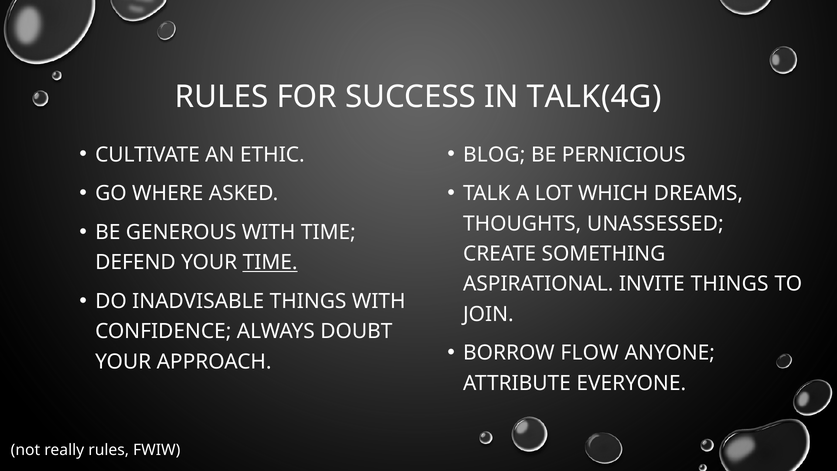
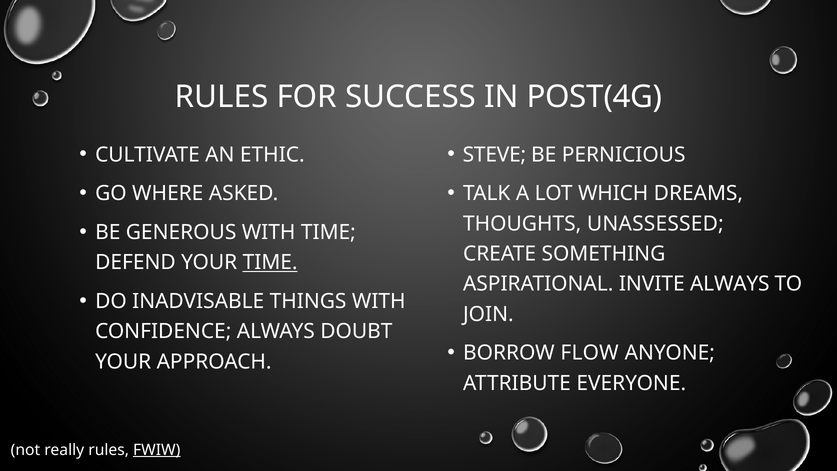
TALK(4G: TALK(4G -> POST(4G
BLOG: BLOG -> STEVE
INVITE THINGS: THINGS -> ALWAYS
FWIW underline: none -> present
